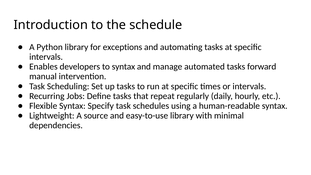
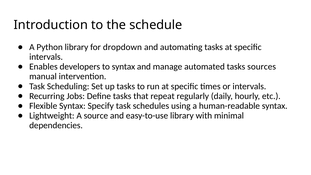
exceptions: exceptions -> dropdown
forward: forward -> sources
